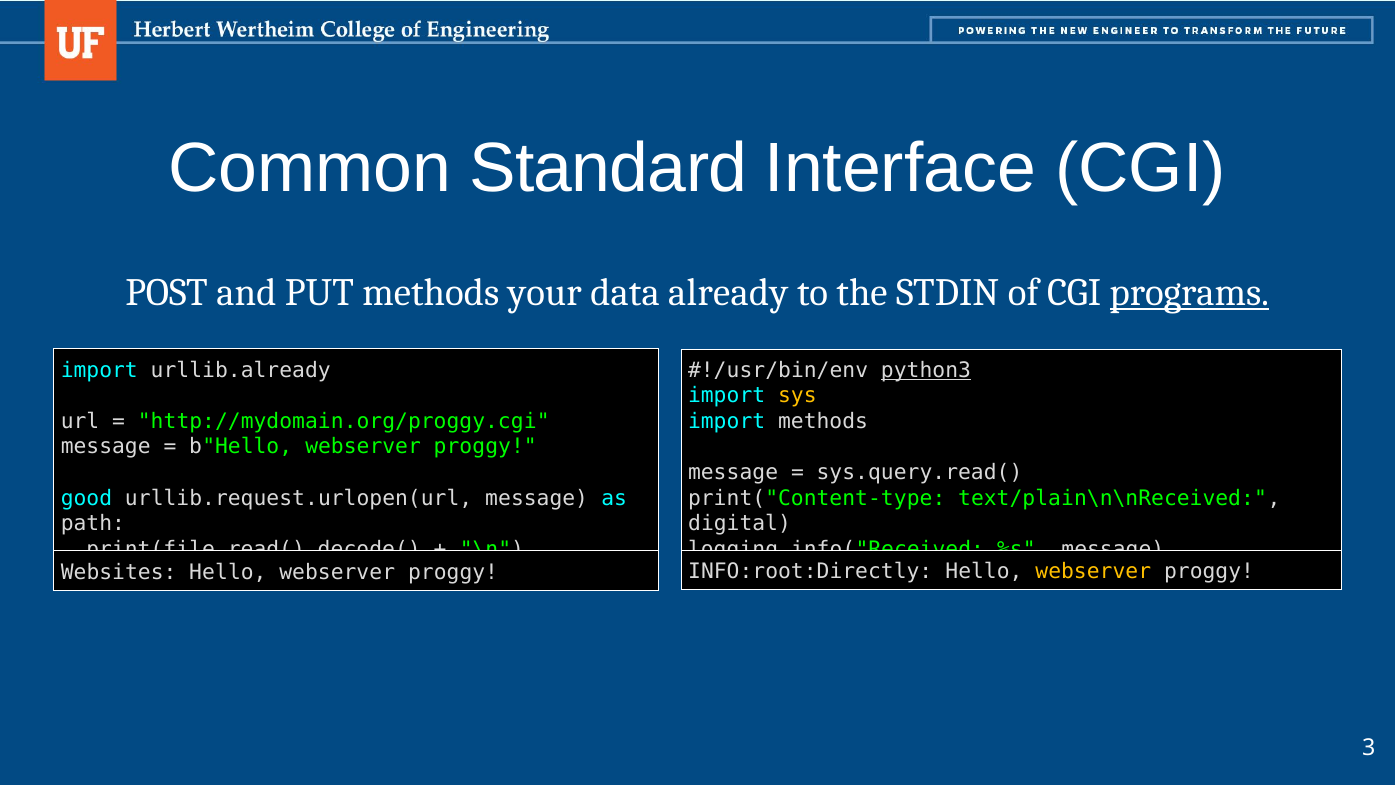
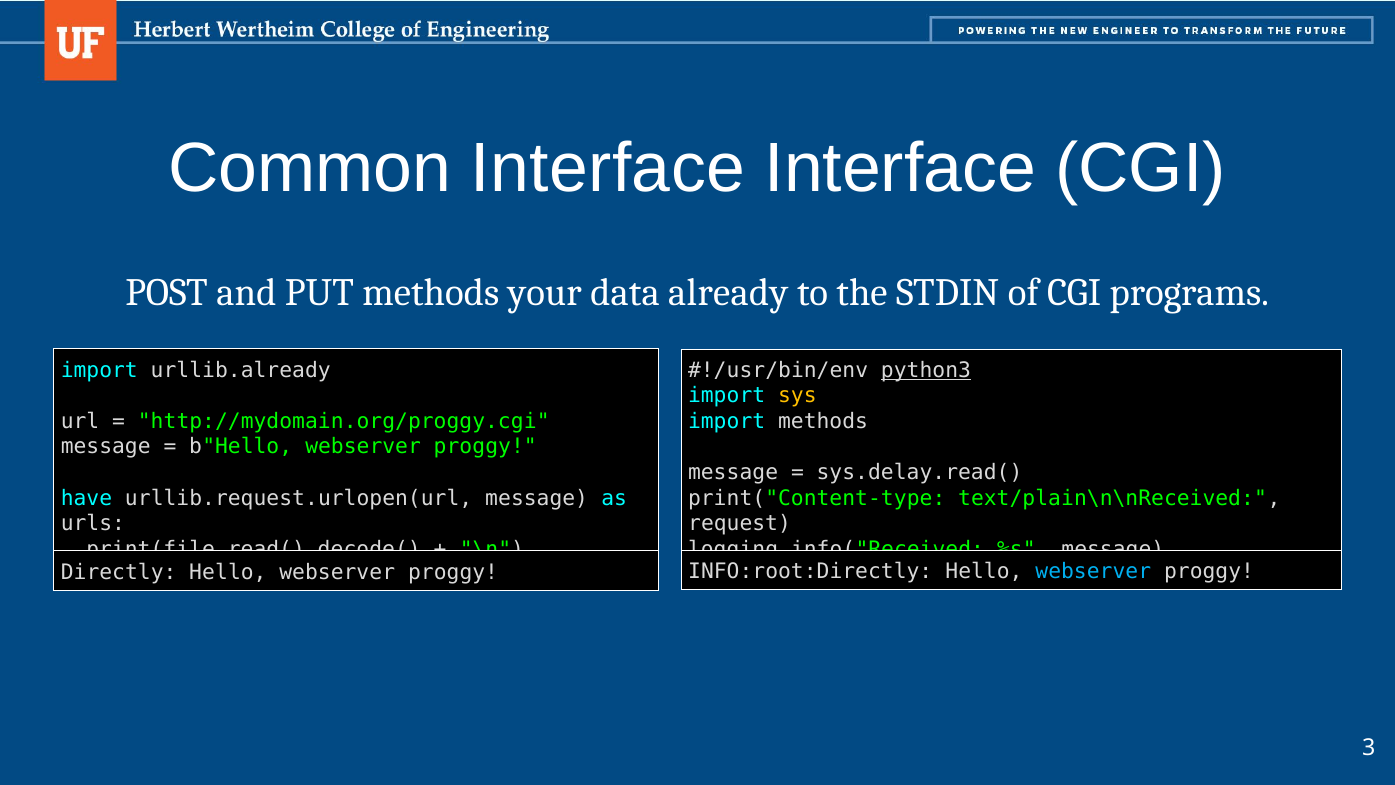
Common Standard: Standard -> Interface
programs underline: present -> none
sys.query.read(: sys.query.read( -> sys.delay.read(
good: good -> have
path: path -> urls
digital: digital -> request
webserver at (1093, 572) colour: yellow -> light blue
Websites: Websites -> Directly
